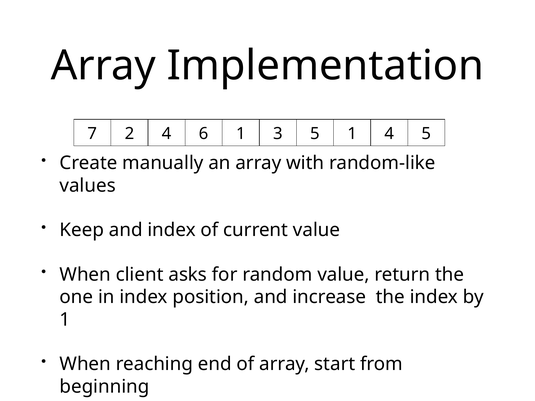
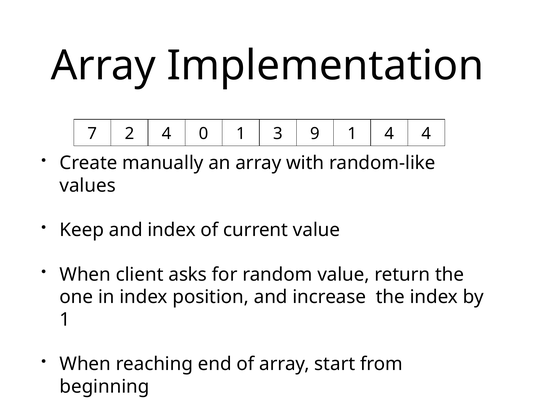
6: 6 -> 0
3 5: 5 -> 9
4 5: 5 -> 4
